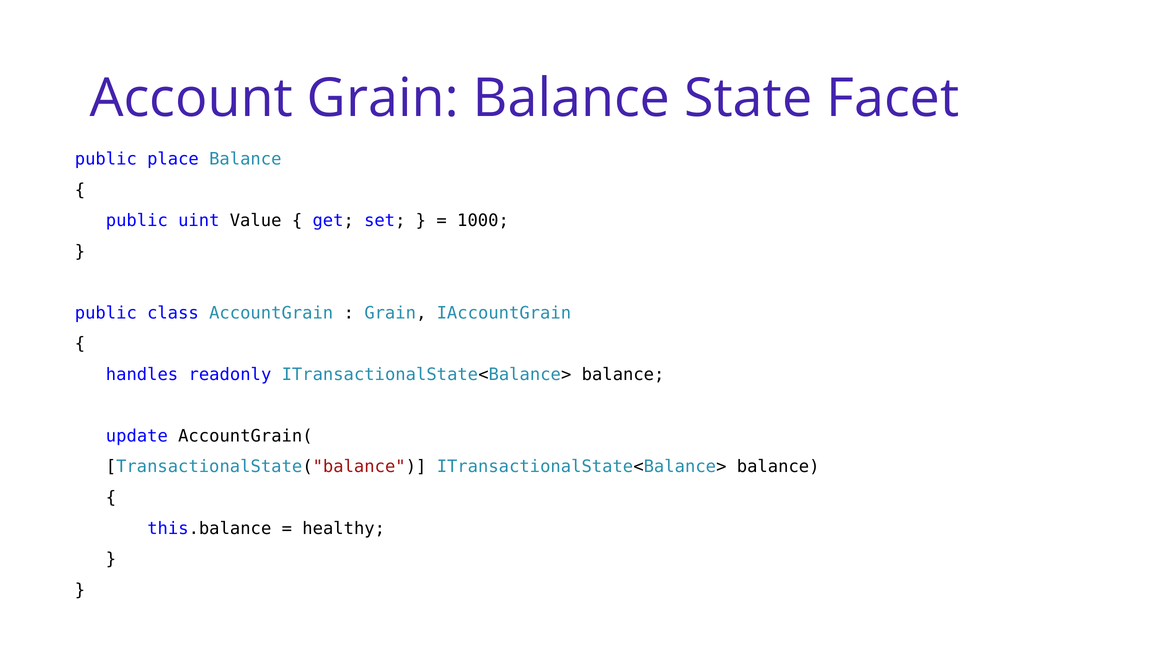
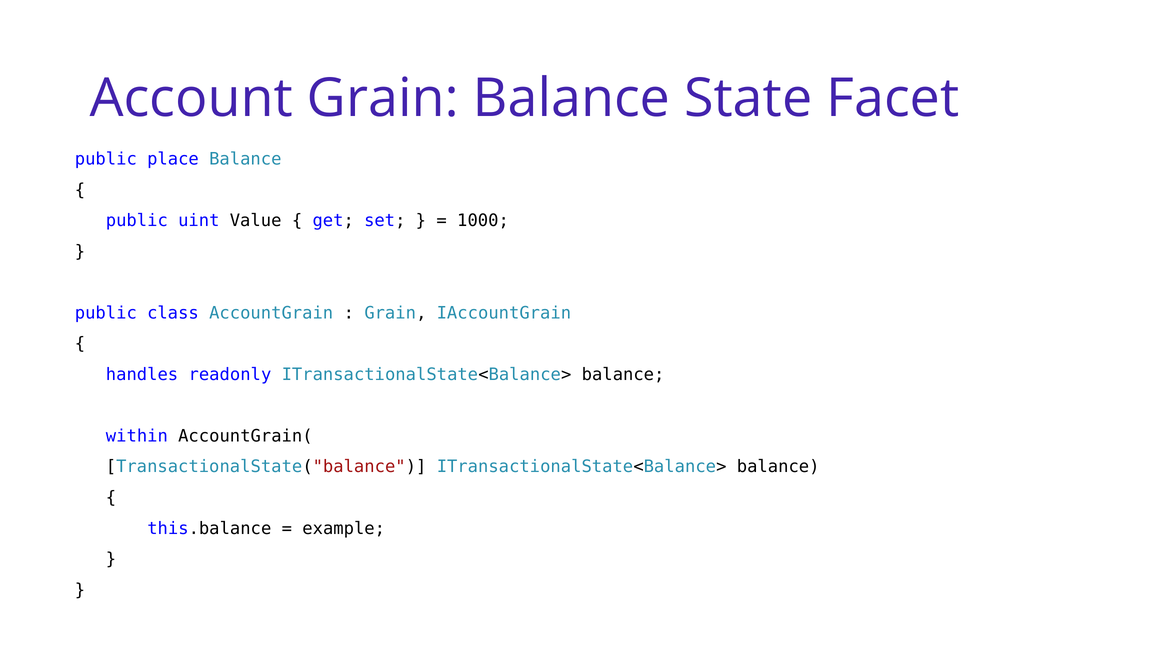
update: update -> within
healthy: healthy -> example
